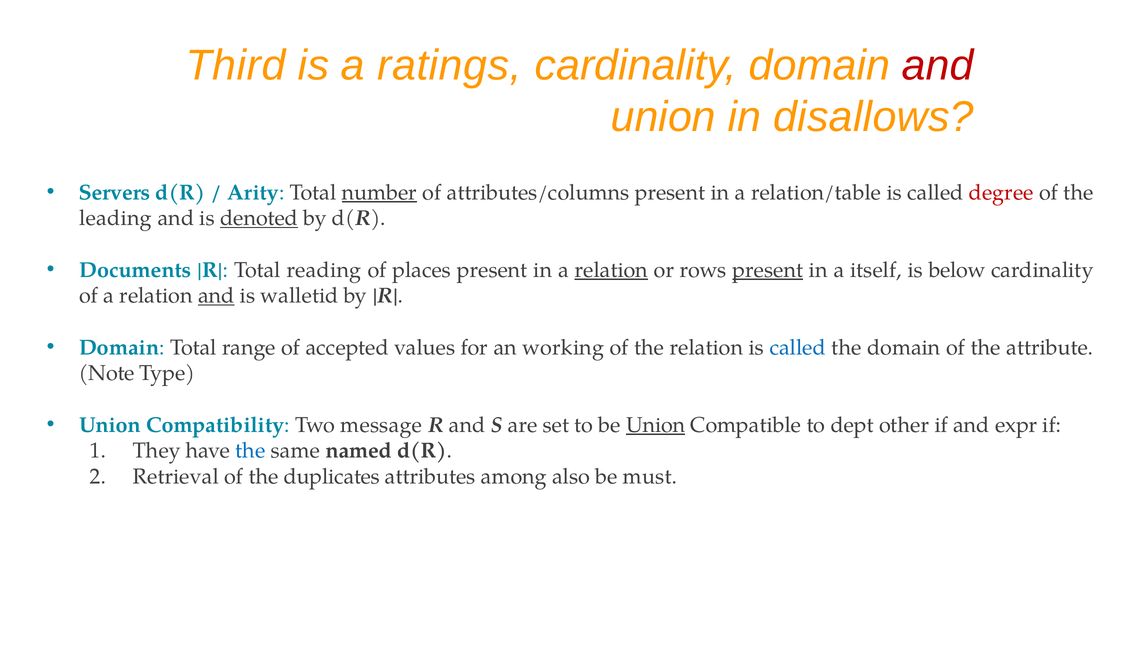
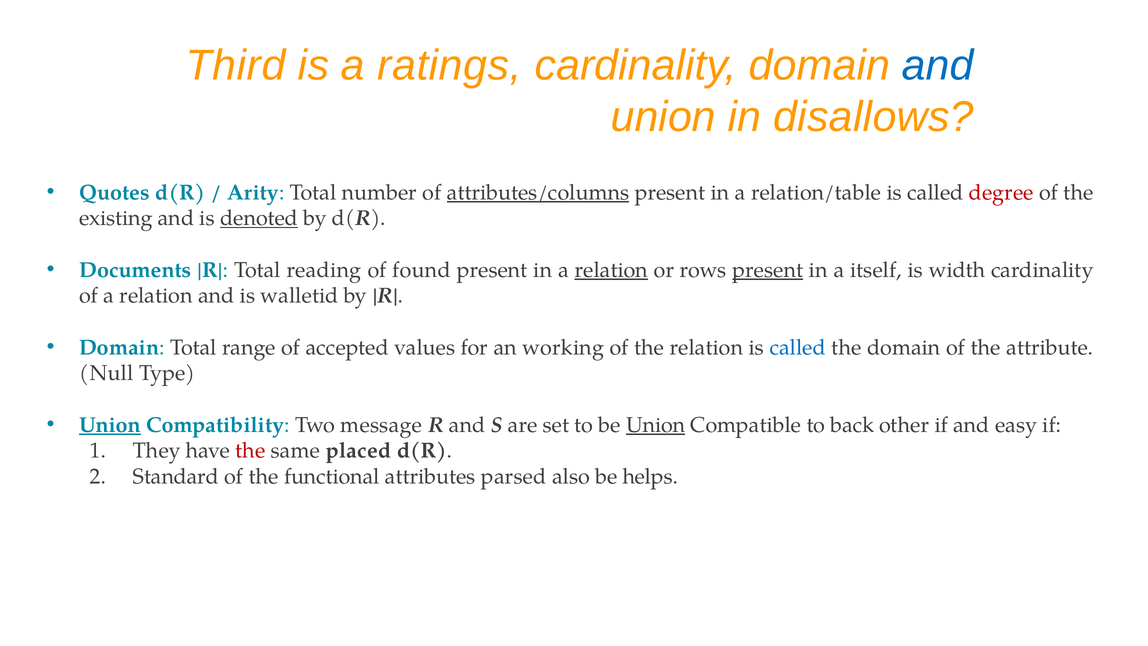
and at (938, 65) colour: red -> blue
Servers: Servers -> Quotes
number underline: present -> none
attributes/columns underline: none -> present
leading: leading -> existing
places: places -> found
below: below -> width
and at (216, 296) underline: present -> none
Note: Note -> Null
Union at (110, 425) underline: none -> present
dept: dept -> back
expr: expr -> easy
the at (250, 451) colour: blue -> red
named: named -> placed
Retrieval: Retrieval -> Standard
duplicates: duplicates -> functional
among: among -> parsed
must: must -> helps
